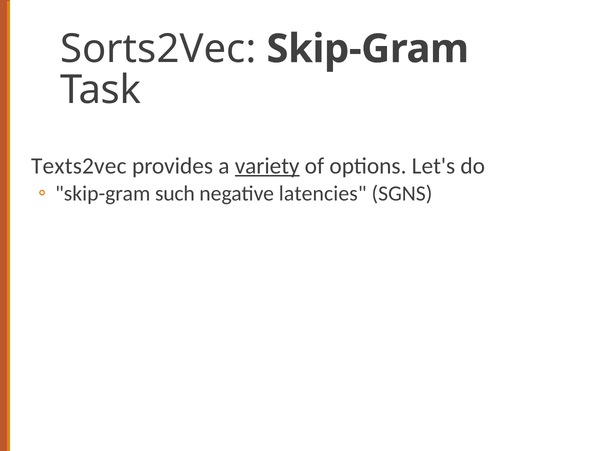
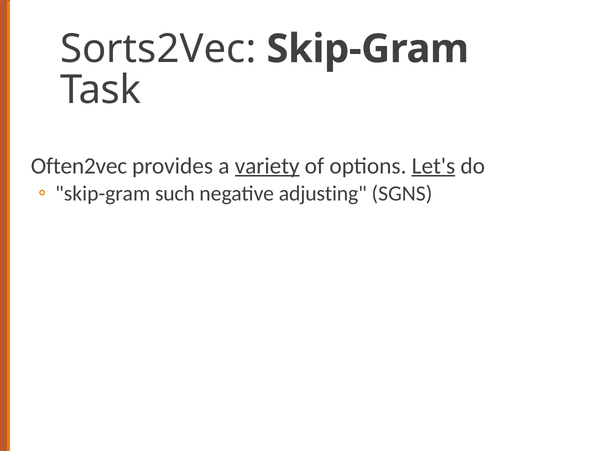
Texts2vec: Texts2vec -> Often2vec
Let's underline: none -> present
latencies: latencies -> adjusting
